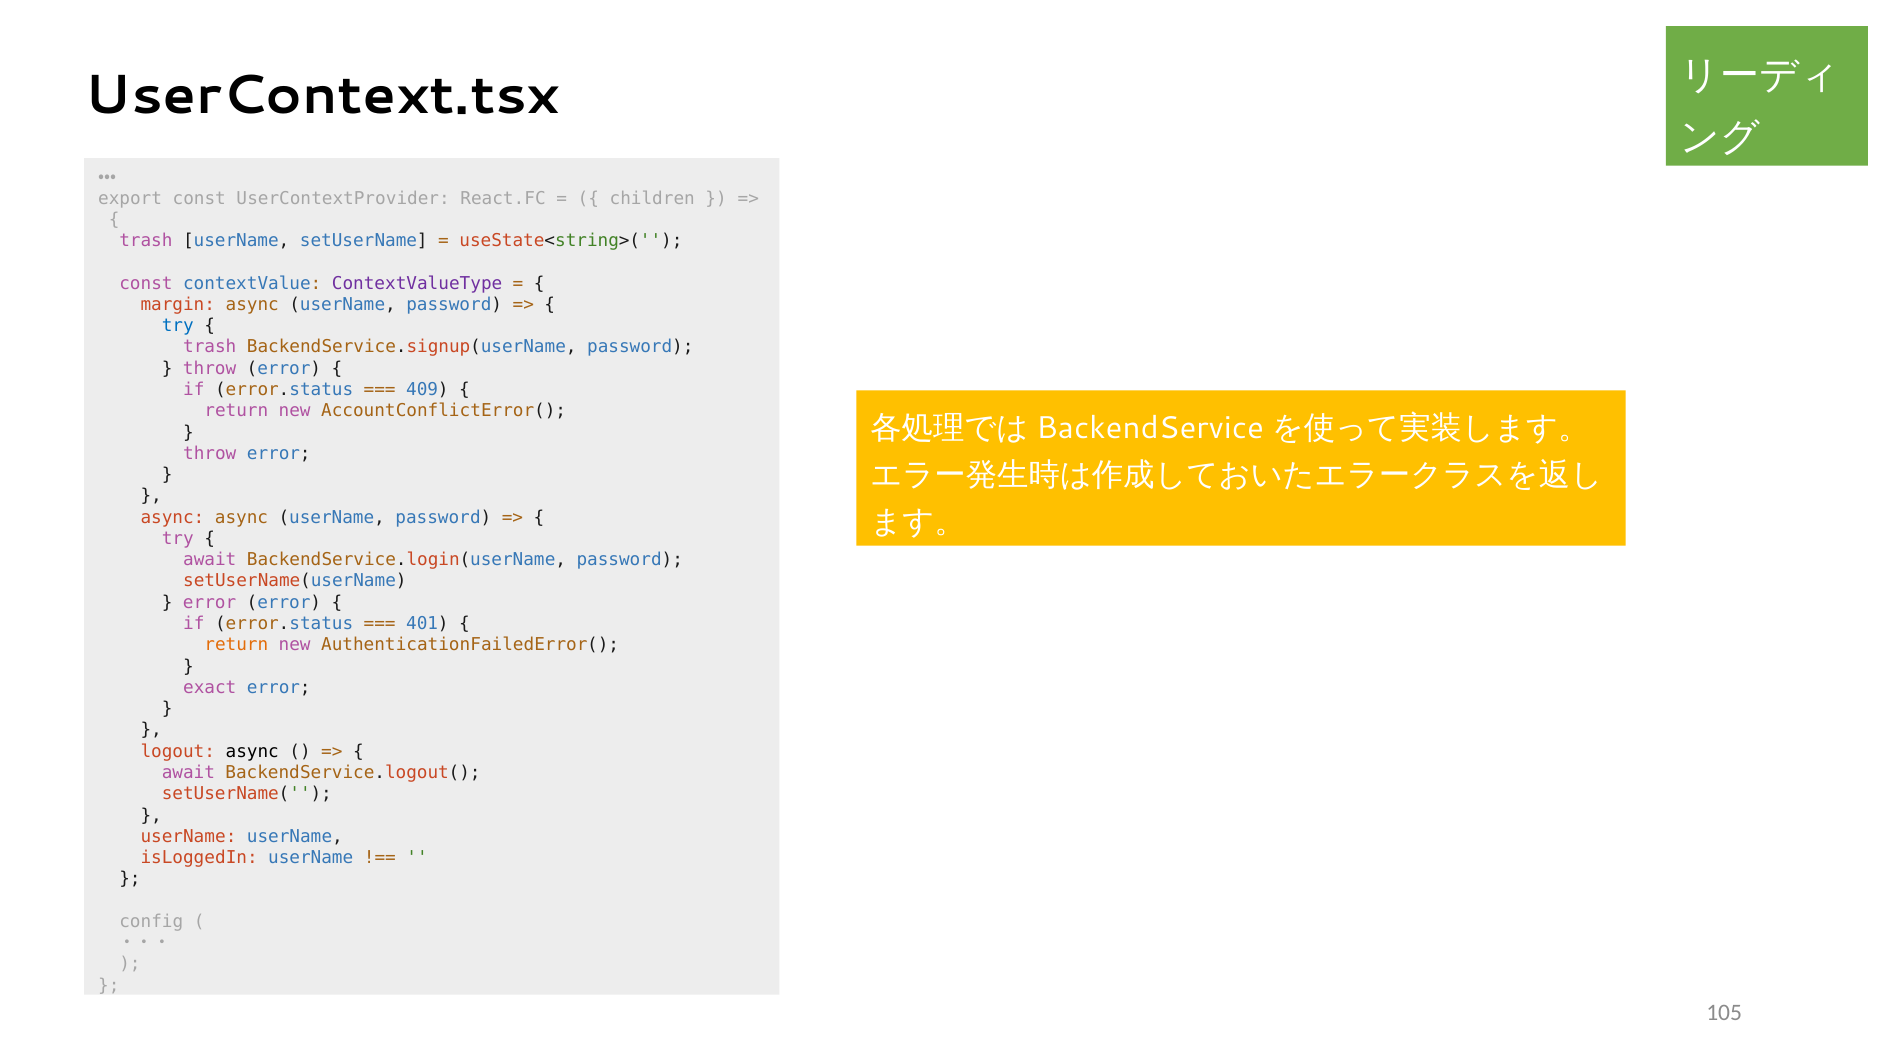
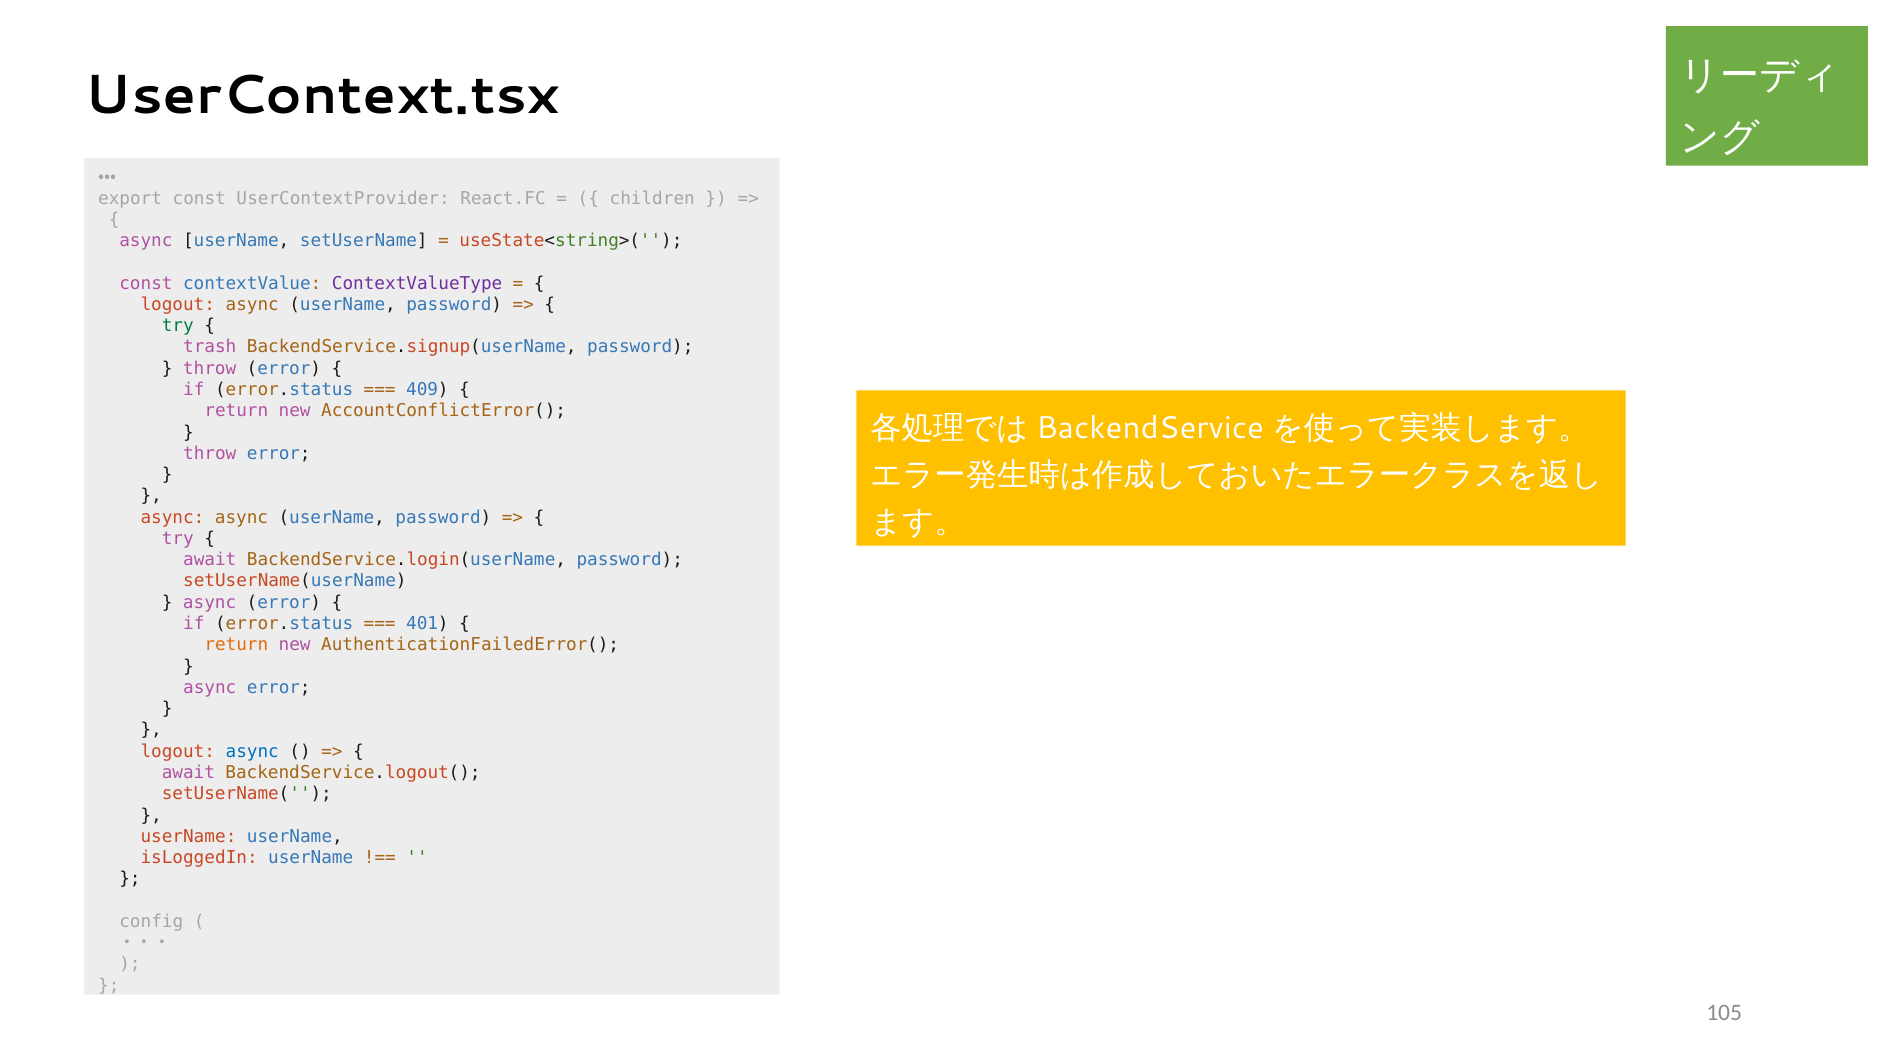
trash at (146, 241): trash -> async
margin at (178, 305): margin -> logout
try at (178, 326) colour: blue -> green
error at (210, 602): error -> async
exact at (210, 687): exact -> async
async at (252, 751) colour: black -> blue
